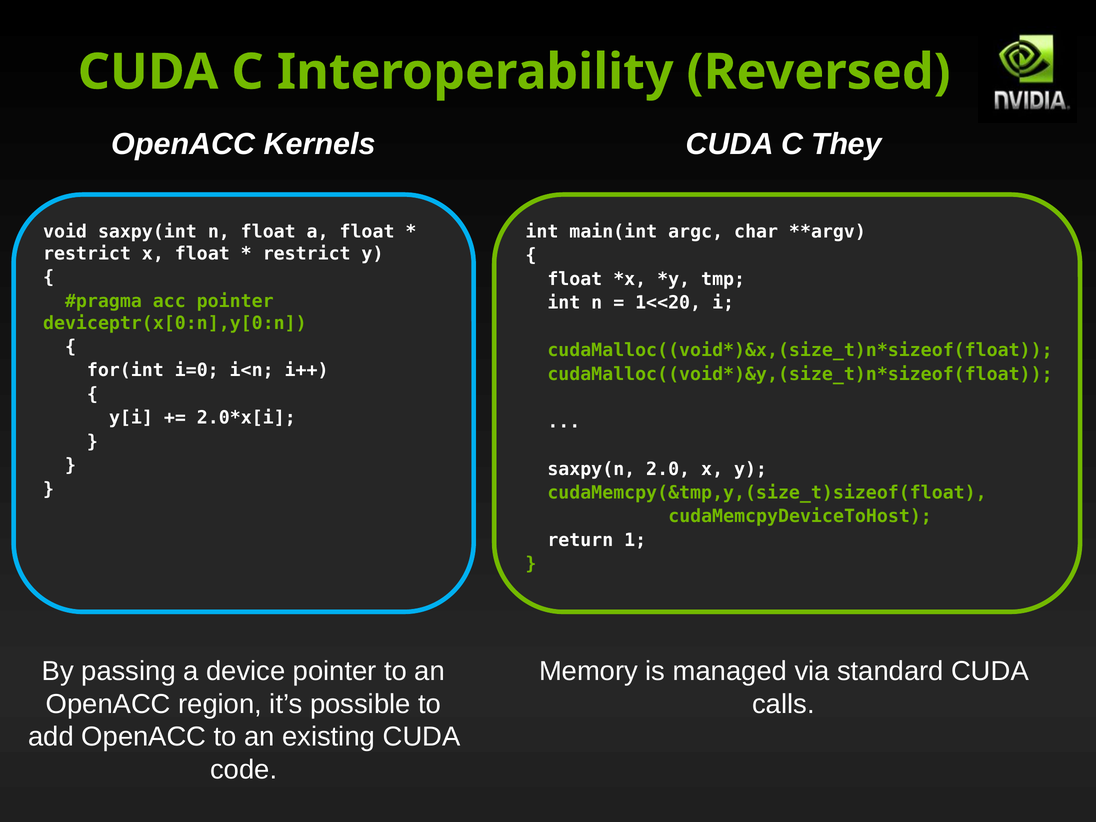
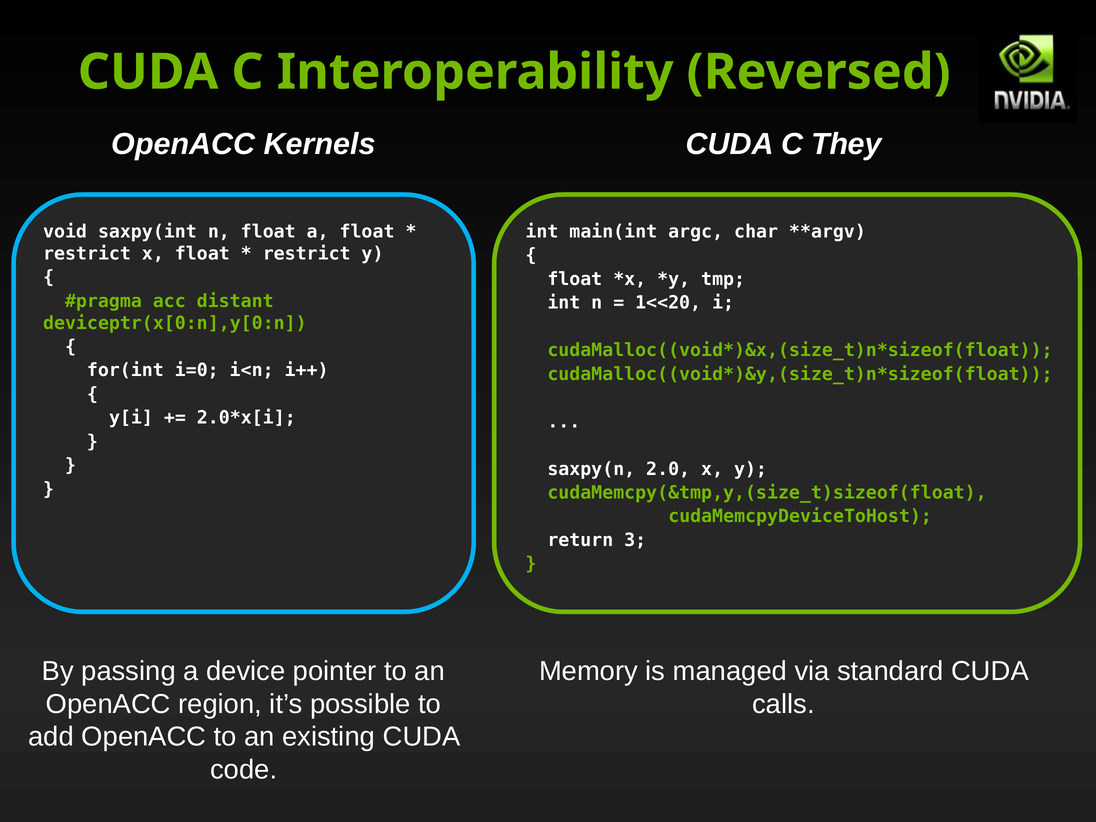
acc pointer: pointer -> distant
1: 1 -> 3
